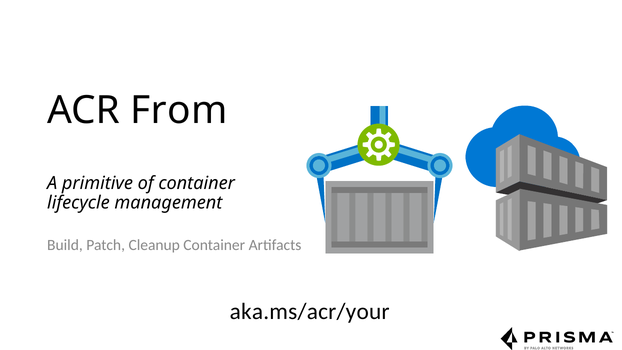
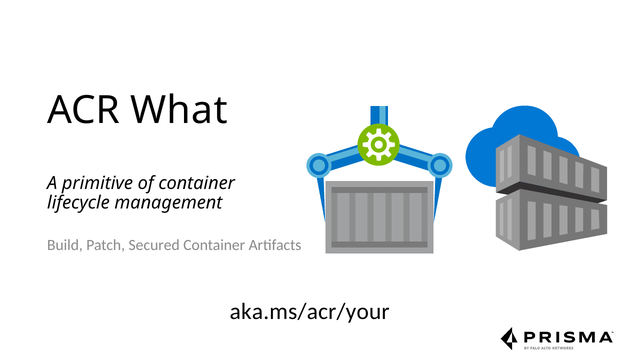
From: From -> What
Cleanup: Cleanup -> Secured
